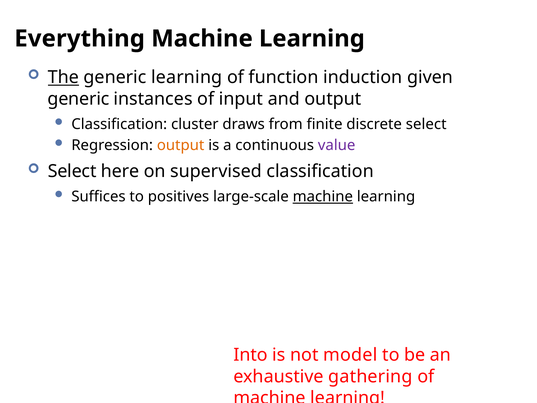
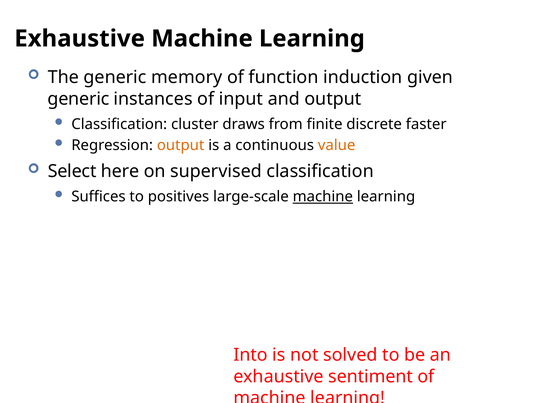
Everything at (80, 39): Everything -> Exhaustive
The underline: present -> none
generic learning: learning -> memory
discrete select: select -> faster
value colour: purple -> orange
model: model -> solved
gathering: gathering -> sentiment
